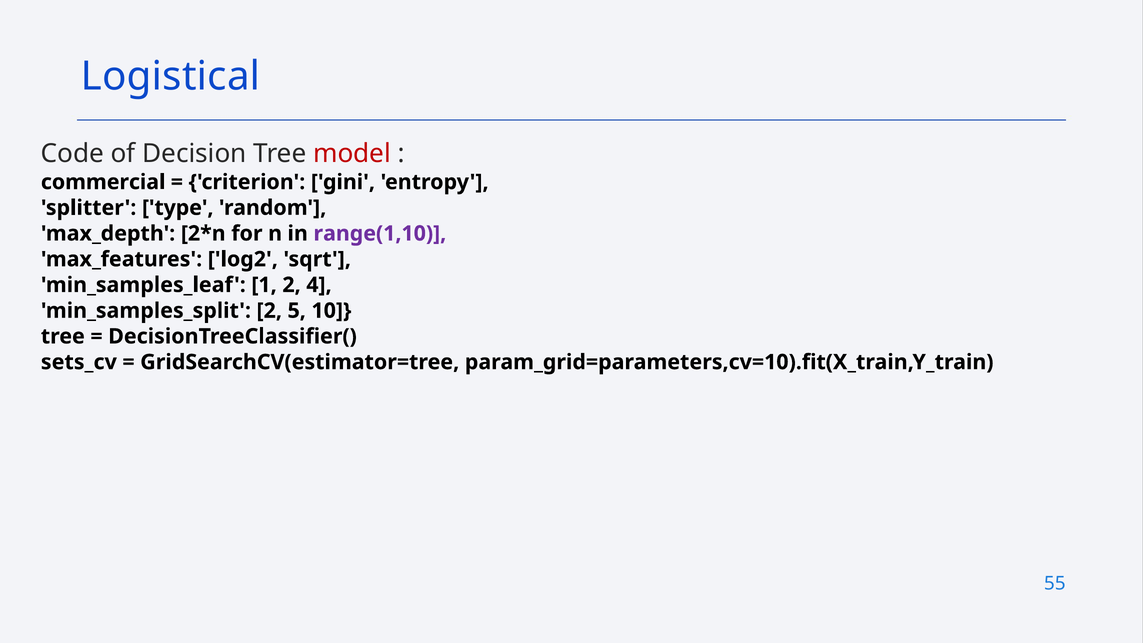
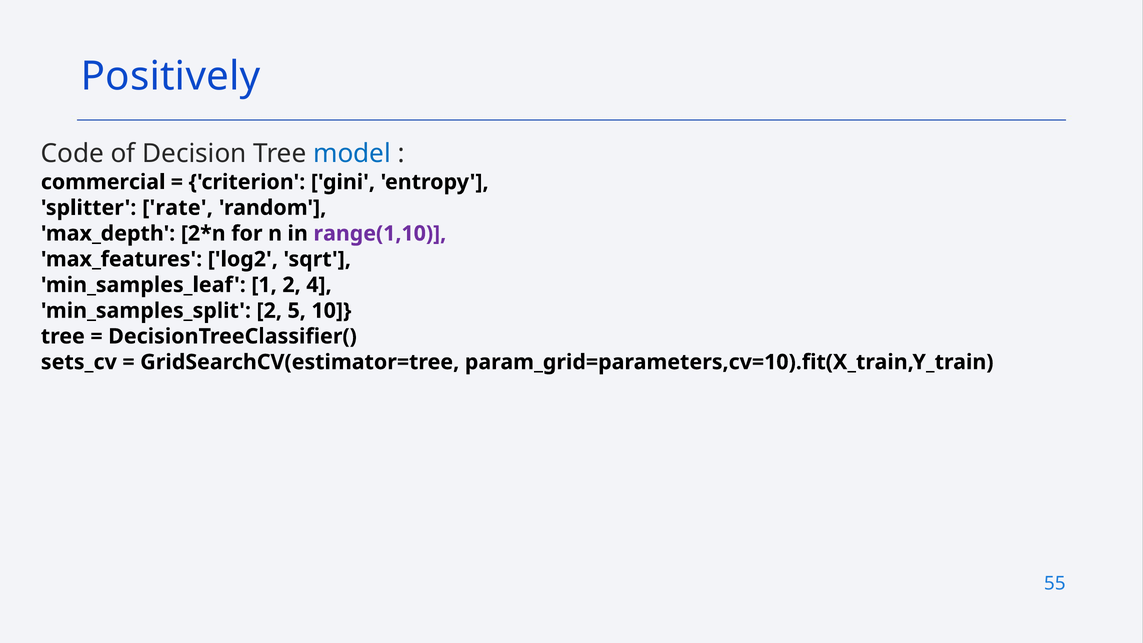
Logistical: Logistical -> Positively
model colour: red -> blue
type: type -> rate
